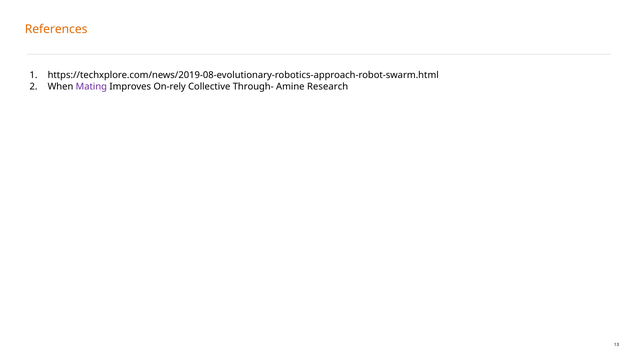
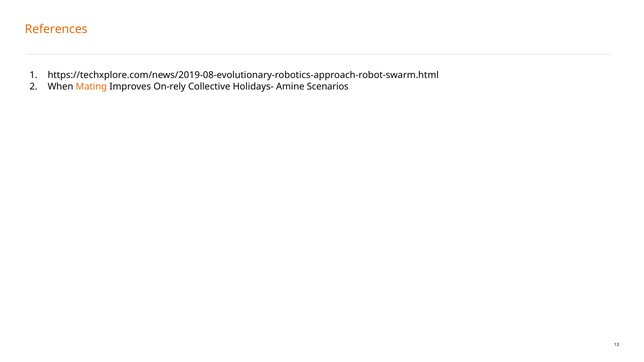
Mating colour: purple -> orange
Through-: Through- -> Holidays-
Research: Research -> Scenarios
